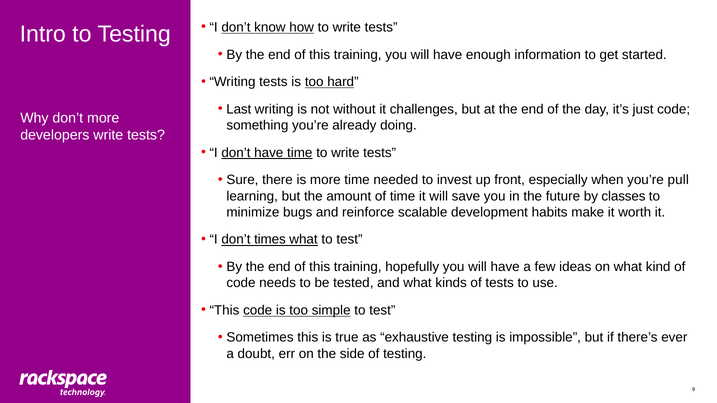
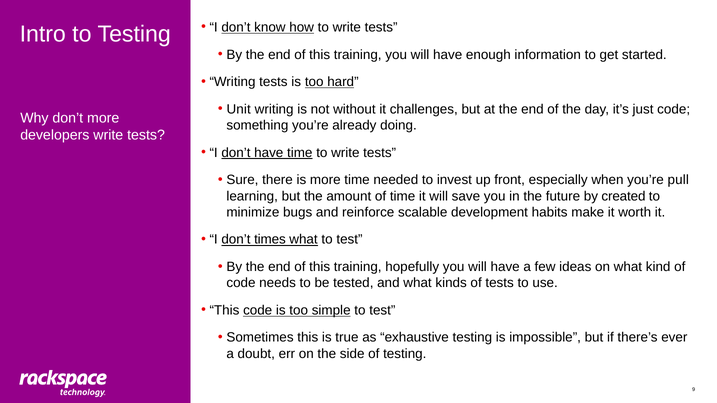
Last: Last -> Unit
classes: classes -> created
